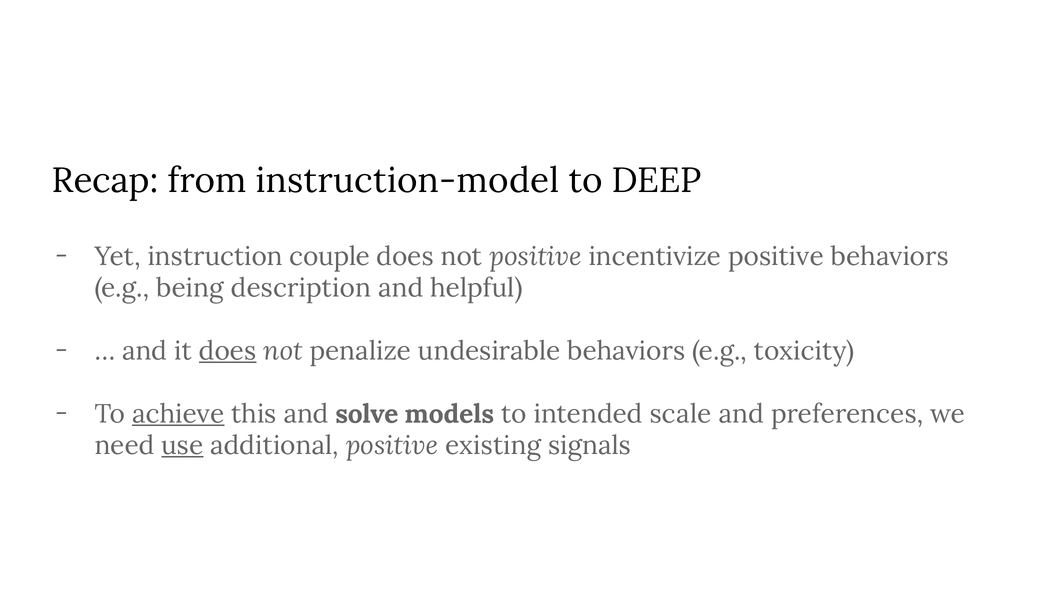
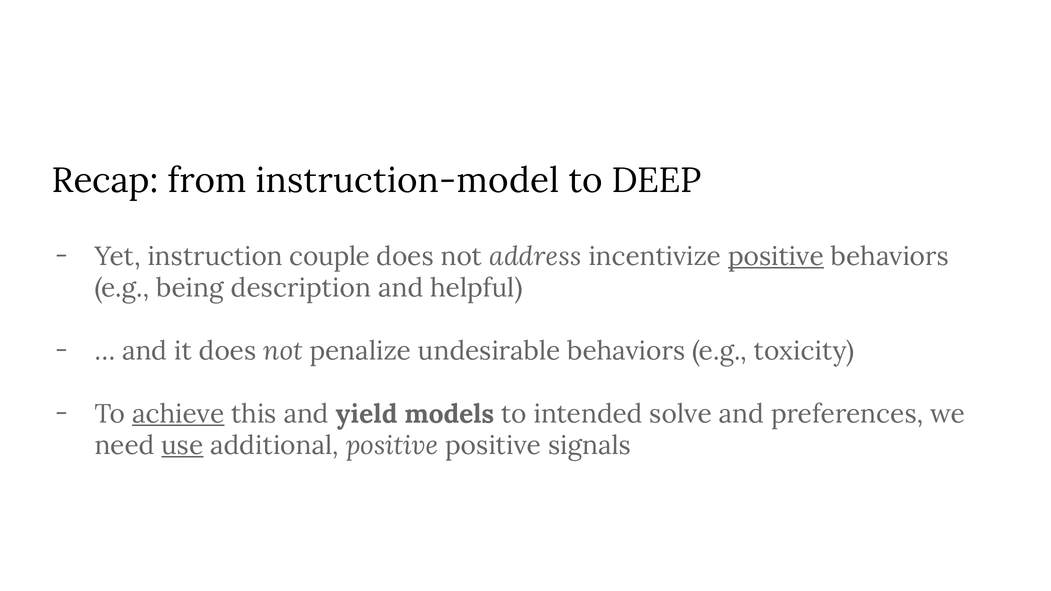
not positive: positive -> address
positive at (776, 257) underline: none -> present
does at (228, 351) underline: present -> none
solve: solve -> yield
scale: scale -> solve
positive existing: existing -> positive
